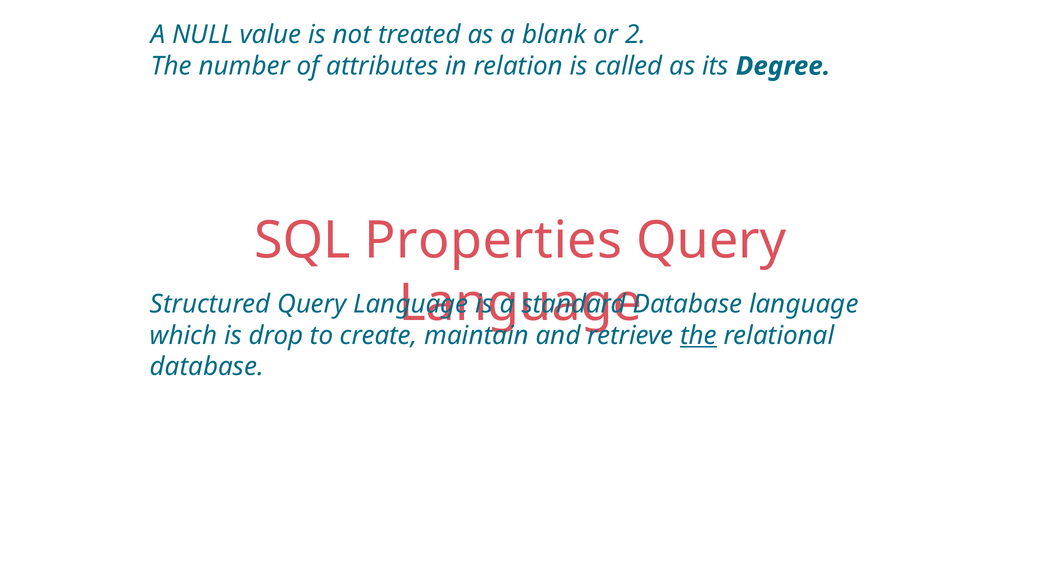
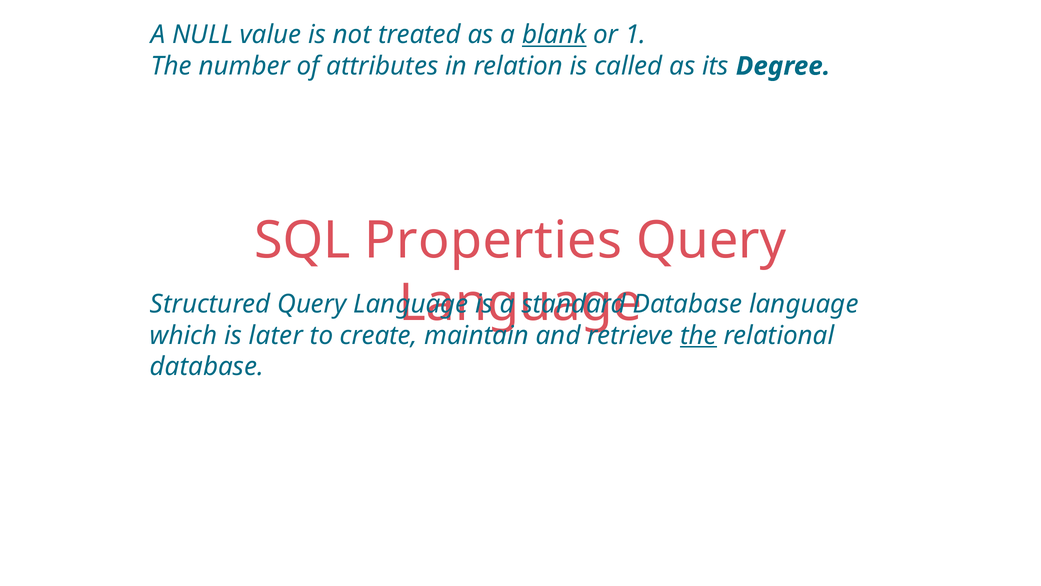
blank underline: none -> present
2: 2 -> 1
drop: drop -> later
